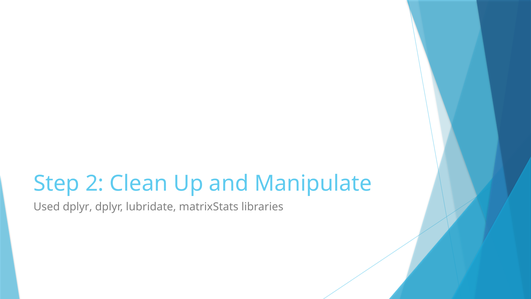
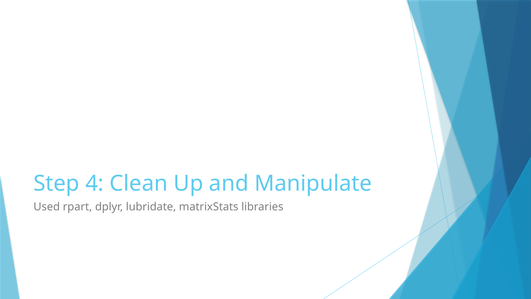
2: 2 -> 4
Used dplyr: dplyr -> rpart
